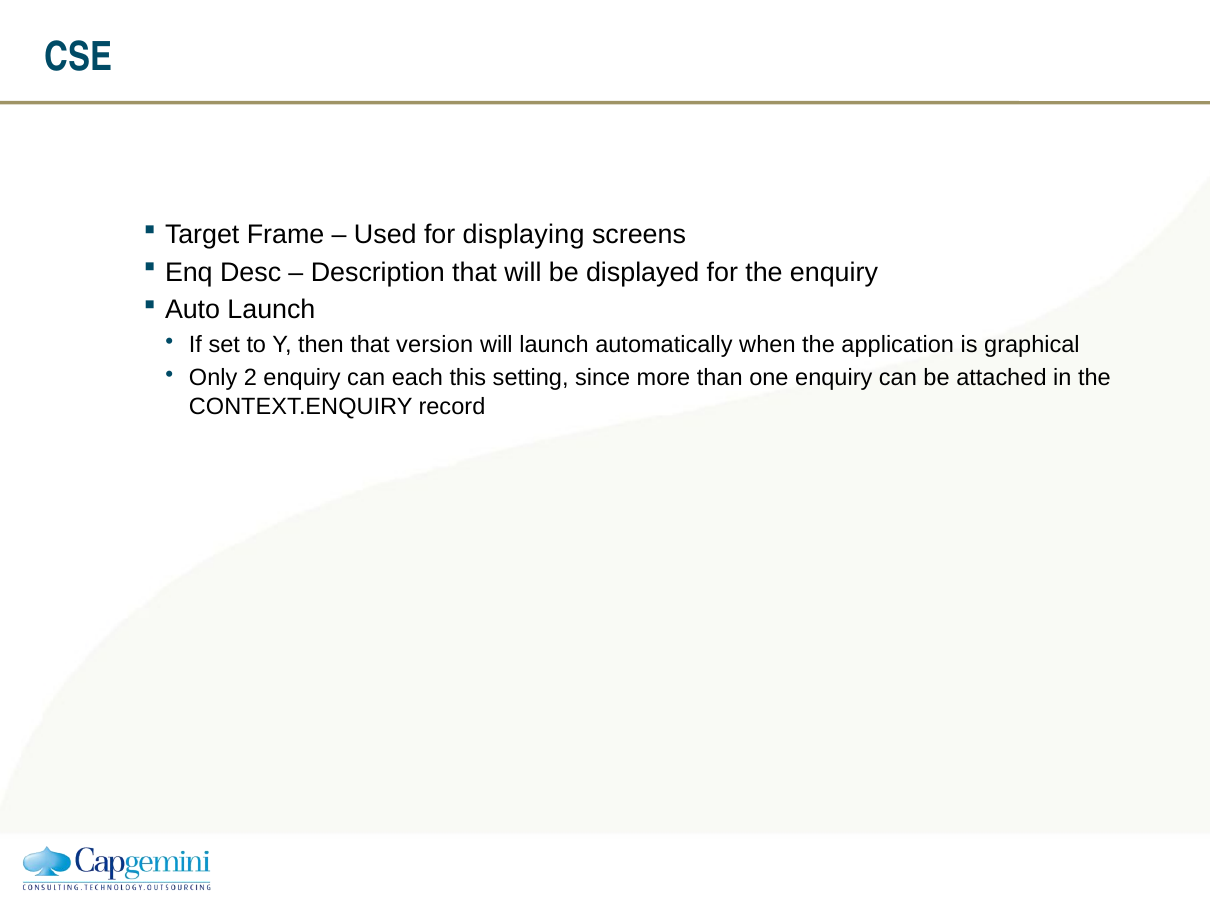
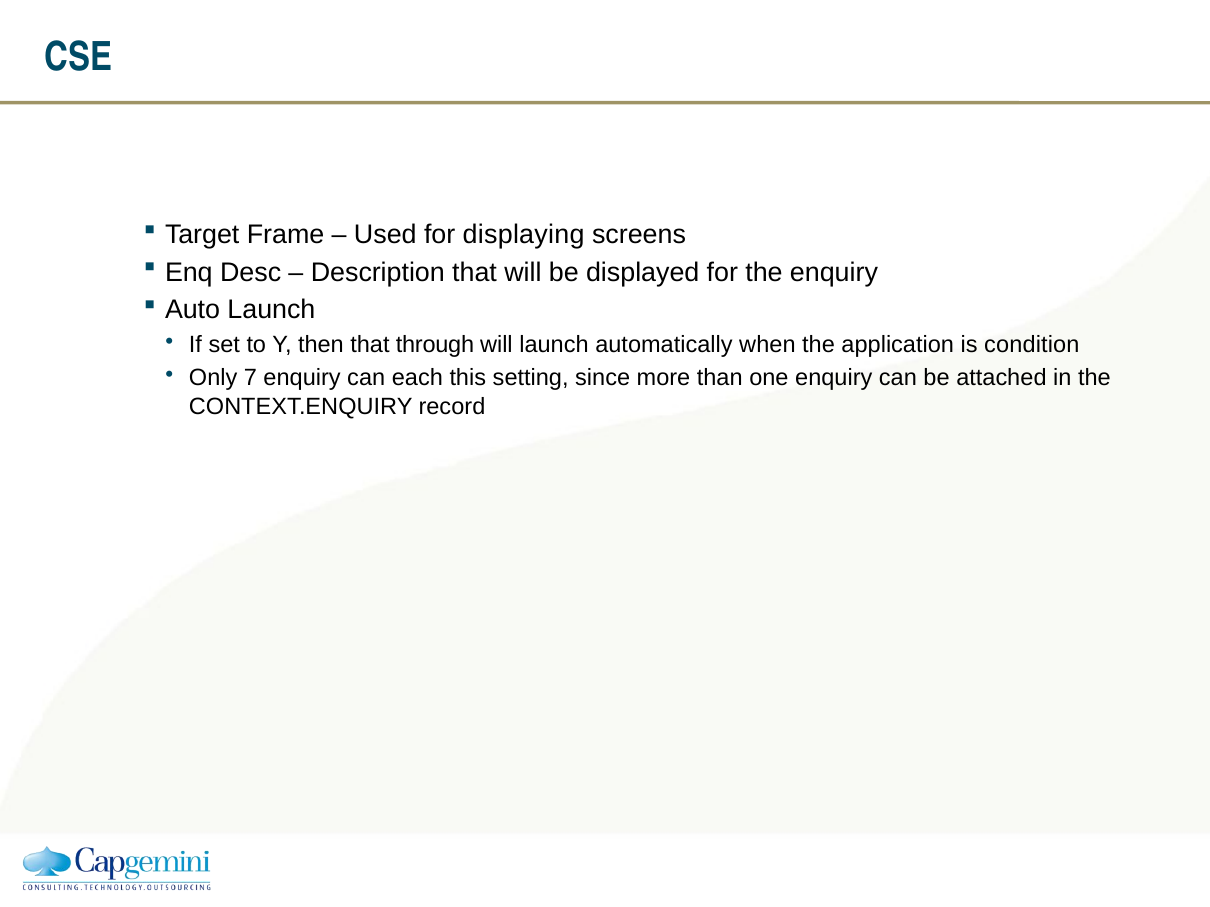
version: version -> through
graphical: graphical -> condition
2: 2 -> 7
